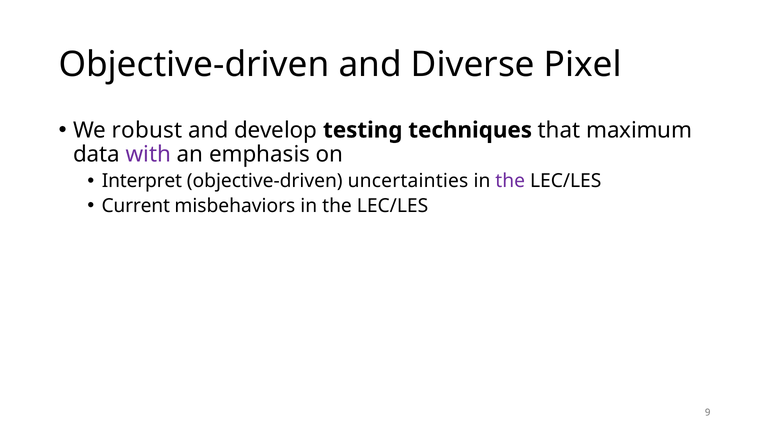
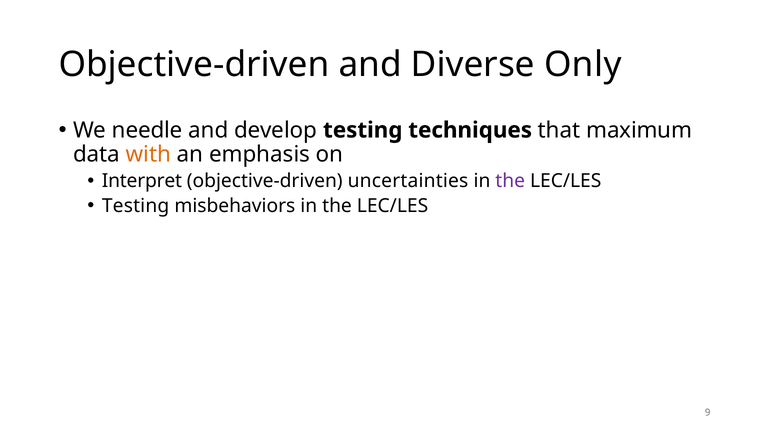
Pixel: Pixel -> Only
robust: robust -> needle
with colour: purple -> orange
Current at (136, 206): Current -> Testing
